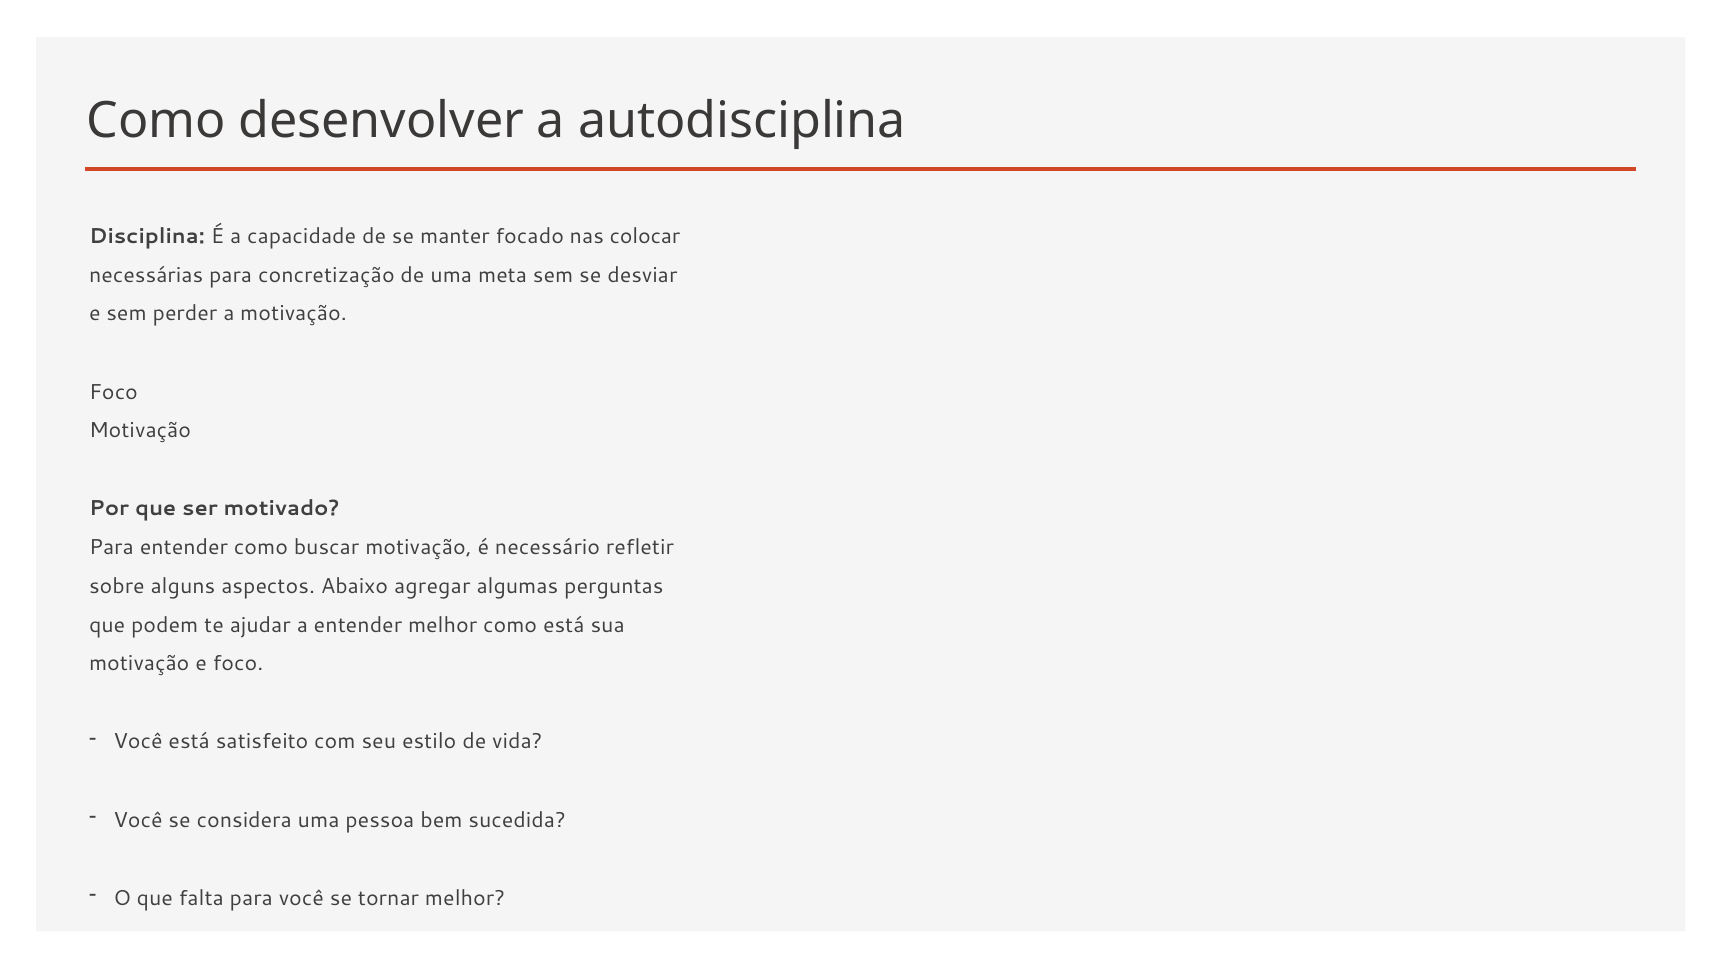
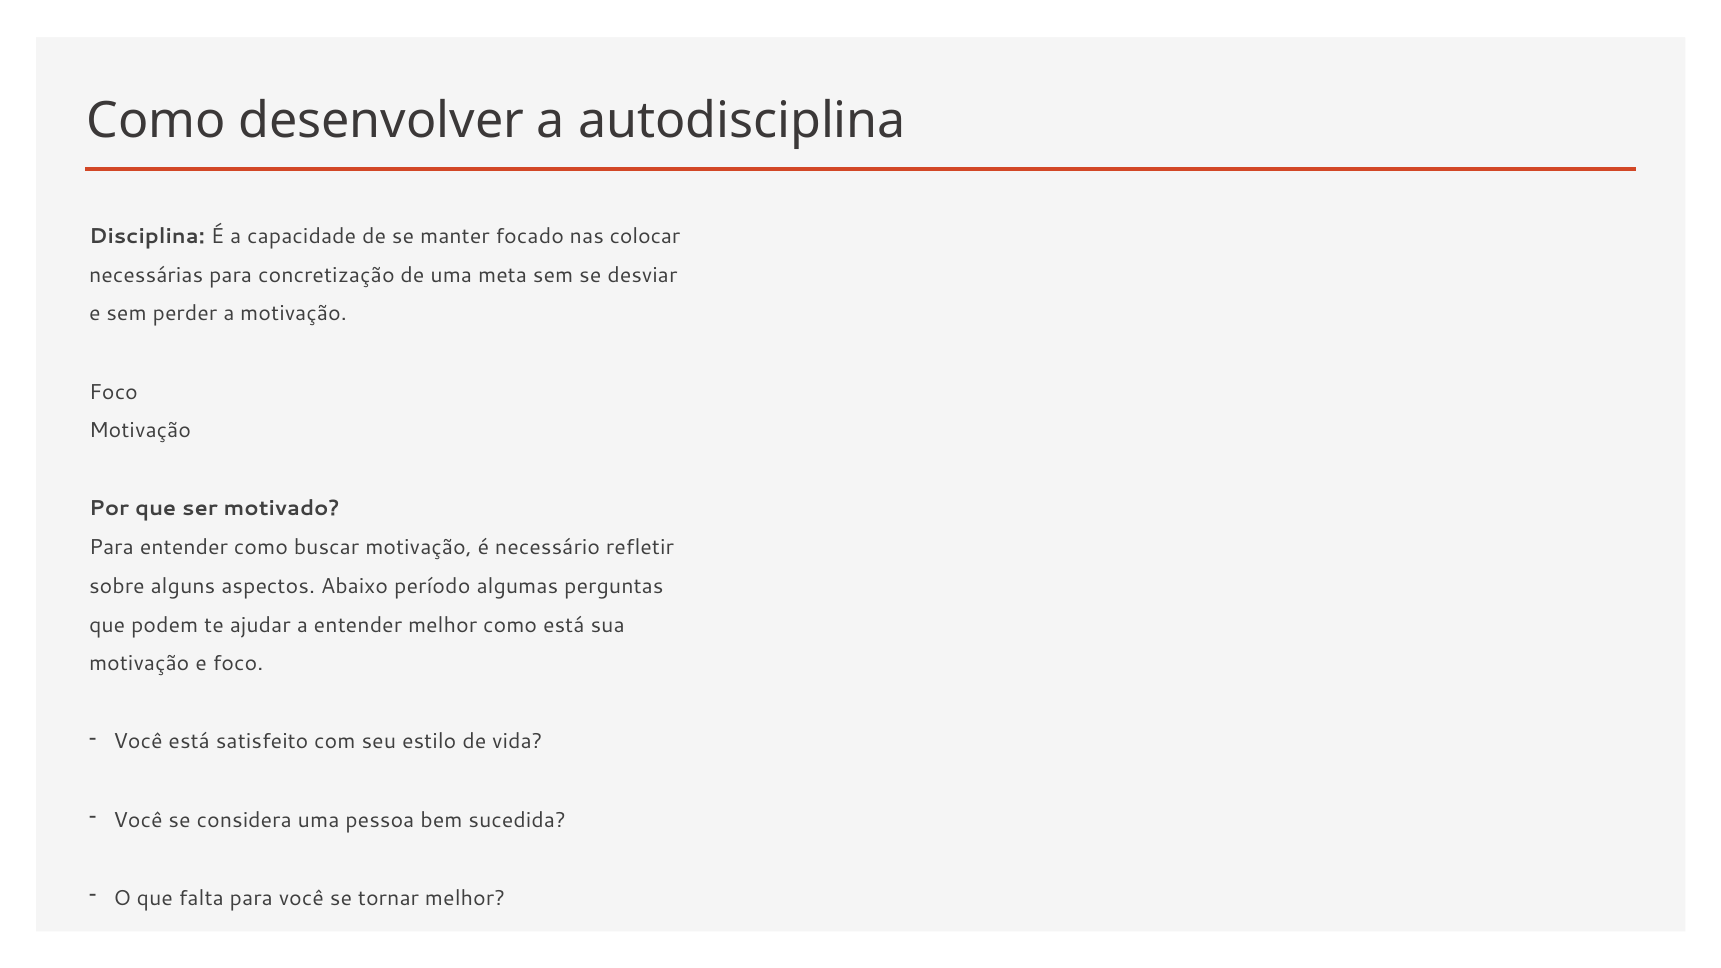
agregar: agregar -> período
